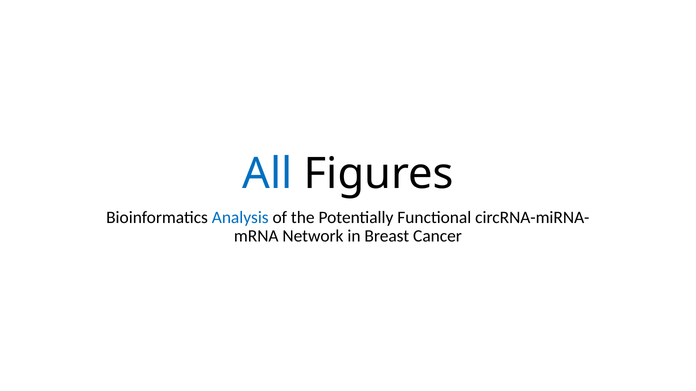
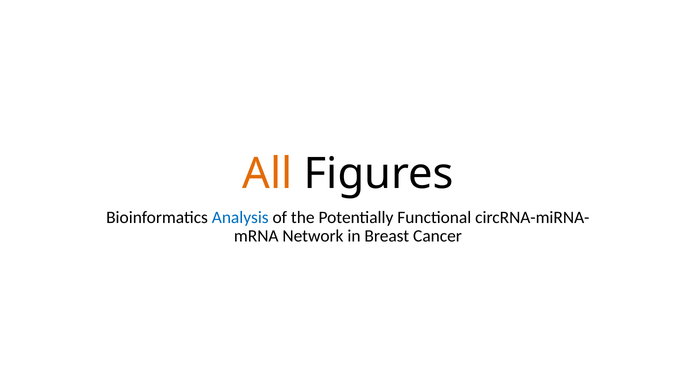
All colour: blue -> orange
